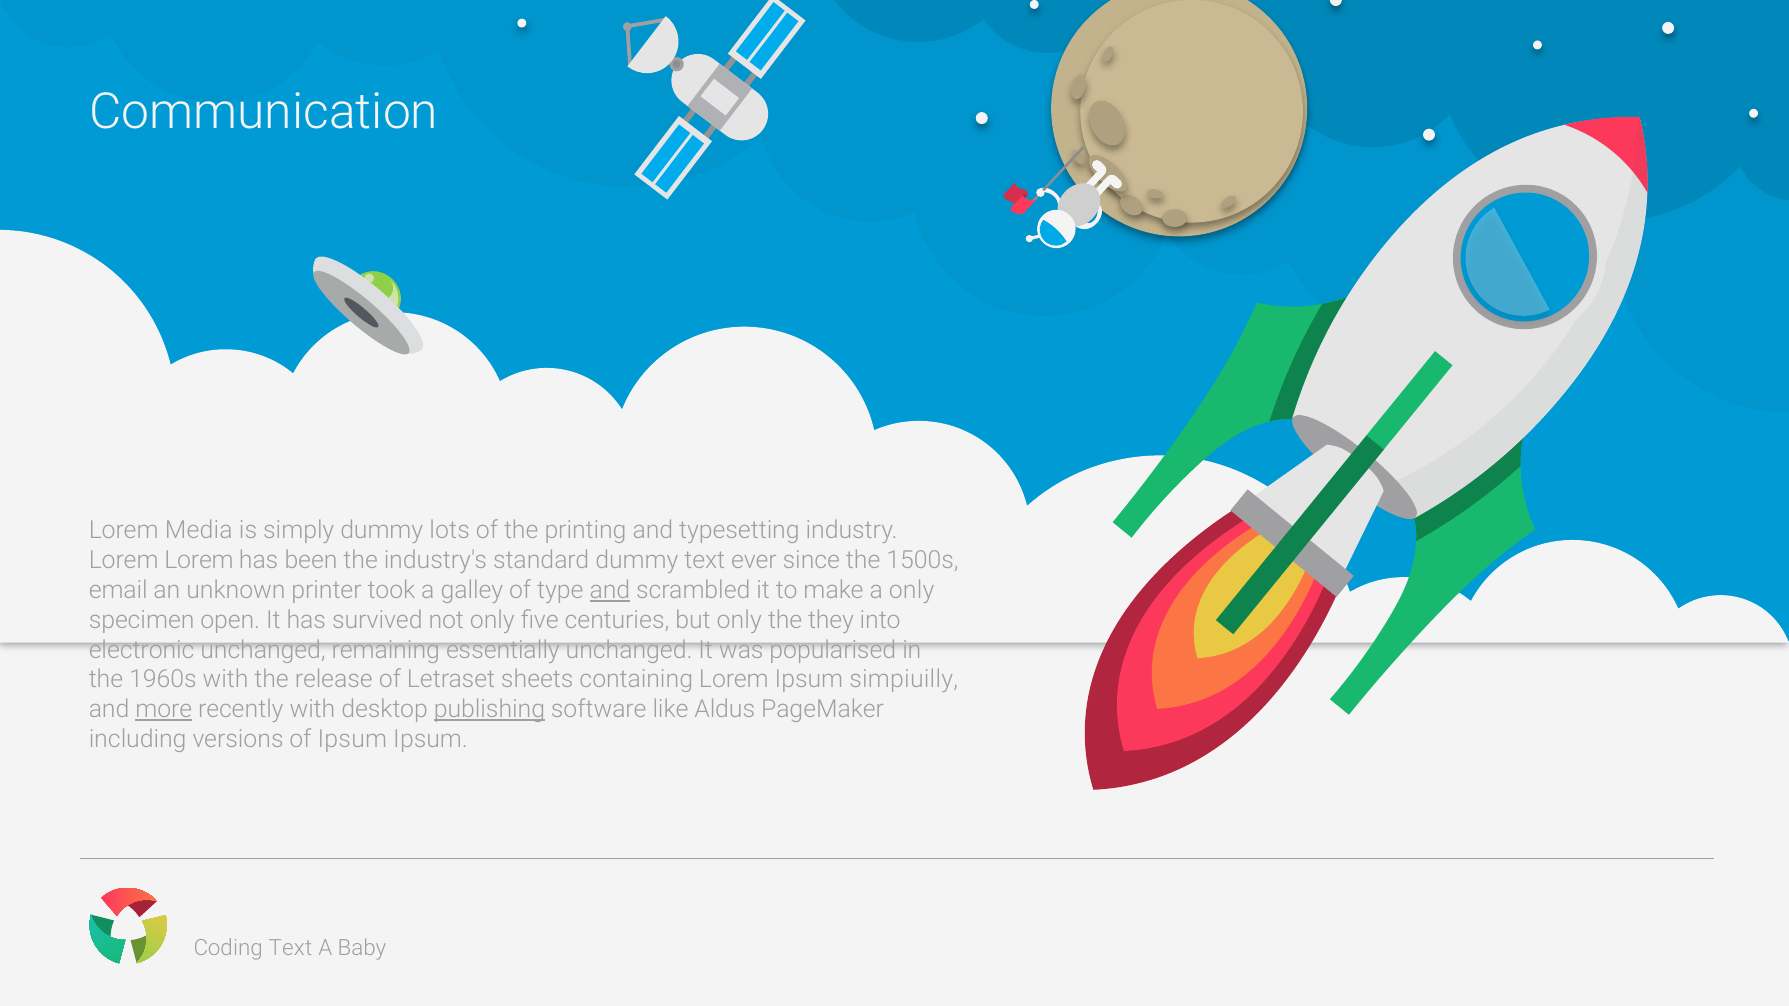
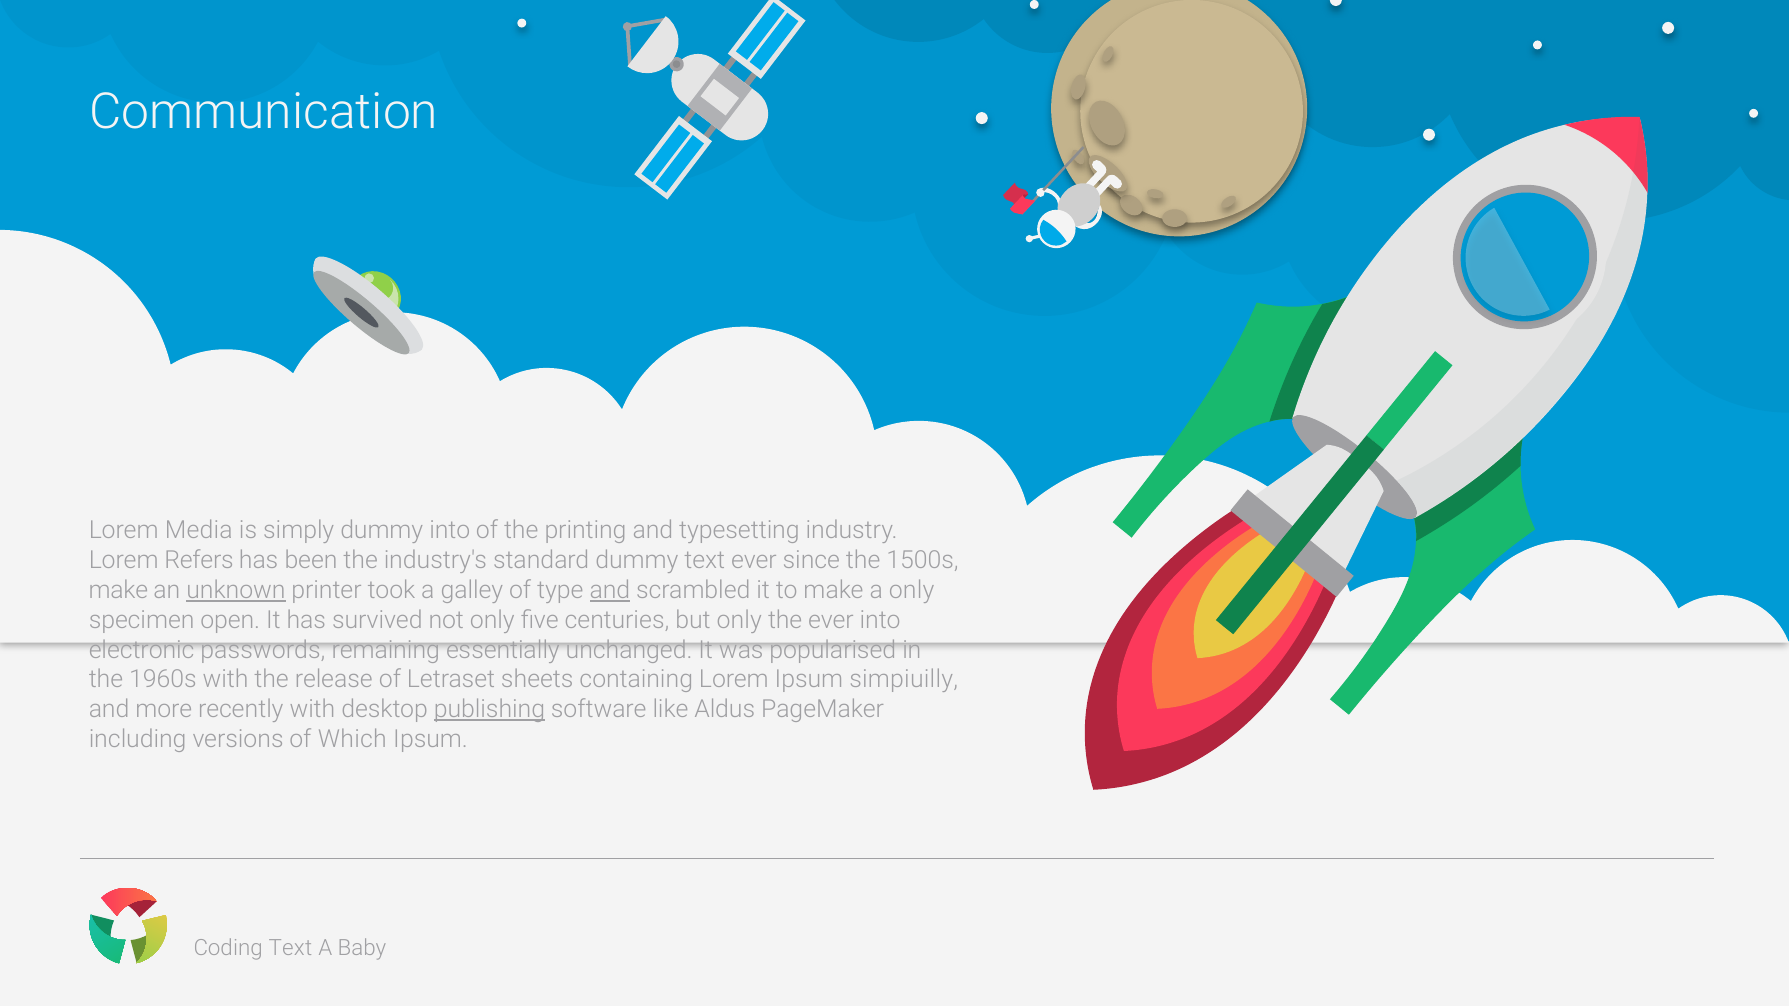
dummy lots: lots -> into
Lorem Lorem: Lorem -> Refers
email at (118, 590): email -> make
unknown underline: none -> present
the they: they -> ever
electronic unchanged: unchanged -> passwords
more underline: present -> none
of Ipsum: Ipsum -> Which
